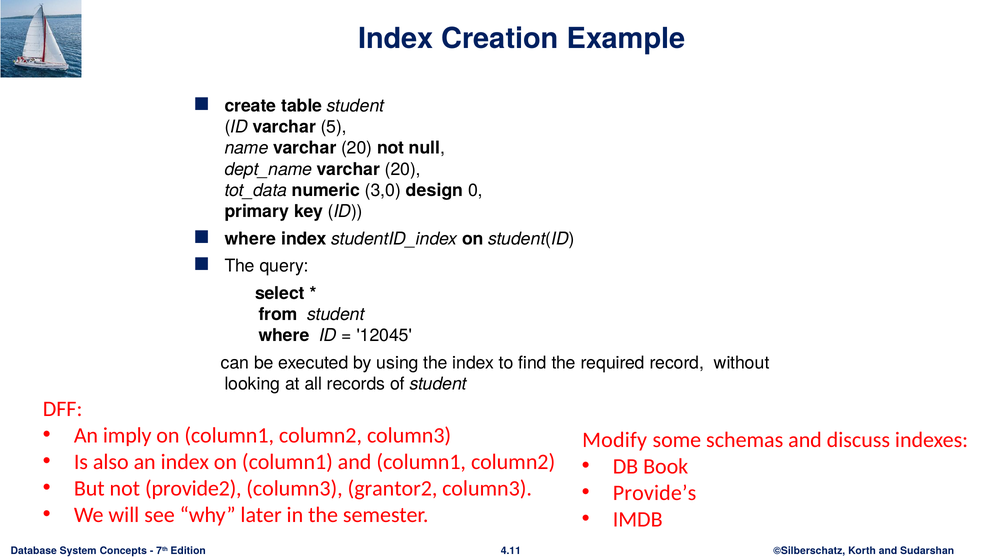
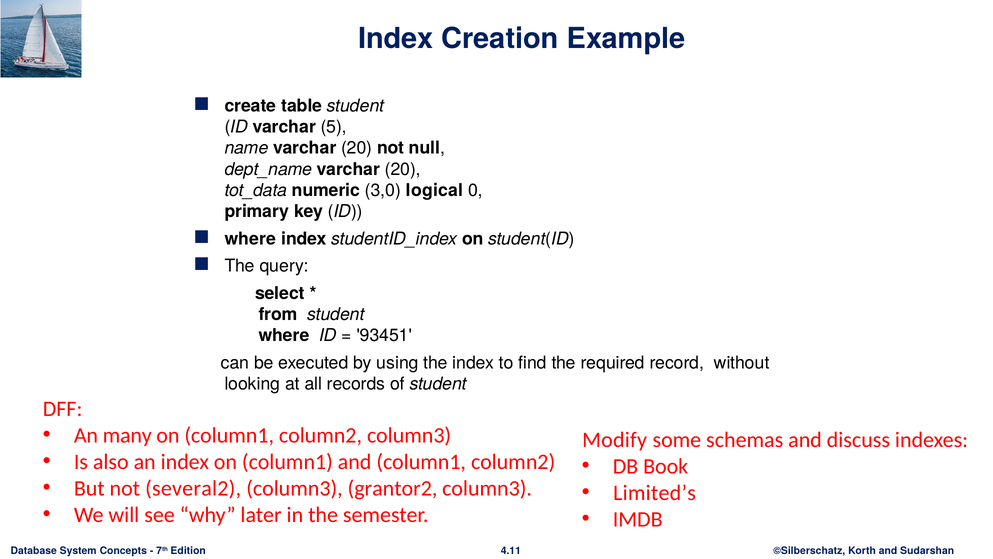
design: design -> logical
12045: 12045 -> 93451
imply: imply -> many
provide2: provide2 -> several2
Provide’s: Provide’s -> Limited’s
